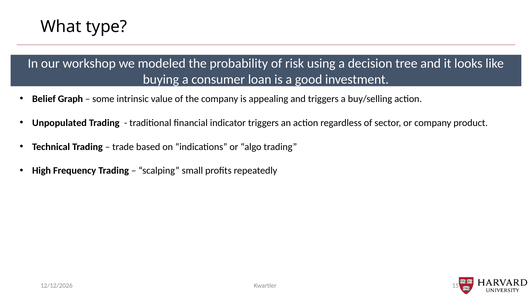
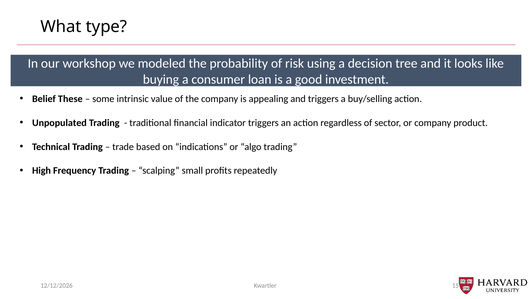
Graph: Graph -> These
